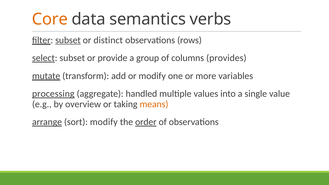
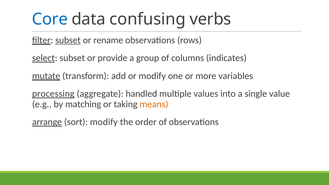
Core colour: orange -> blue
semantics: semantics -> confusing
distinct: distinct -> rename
provides: provides -> indicates
overview: overview -> matching
order underline: present -> none
